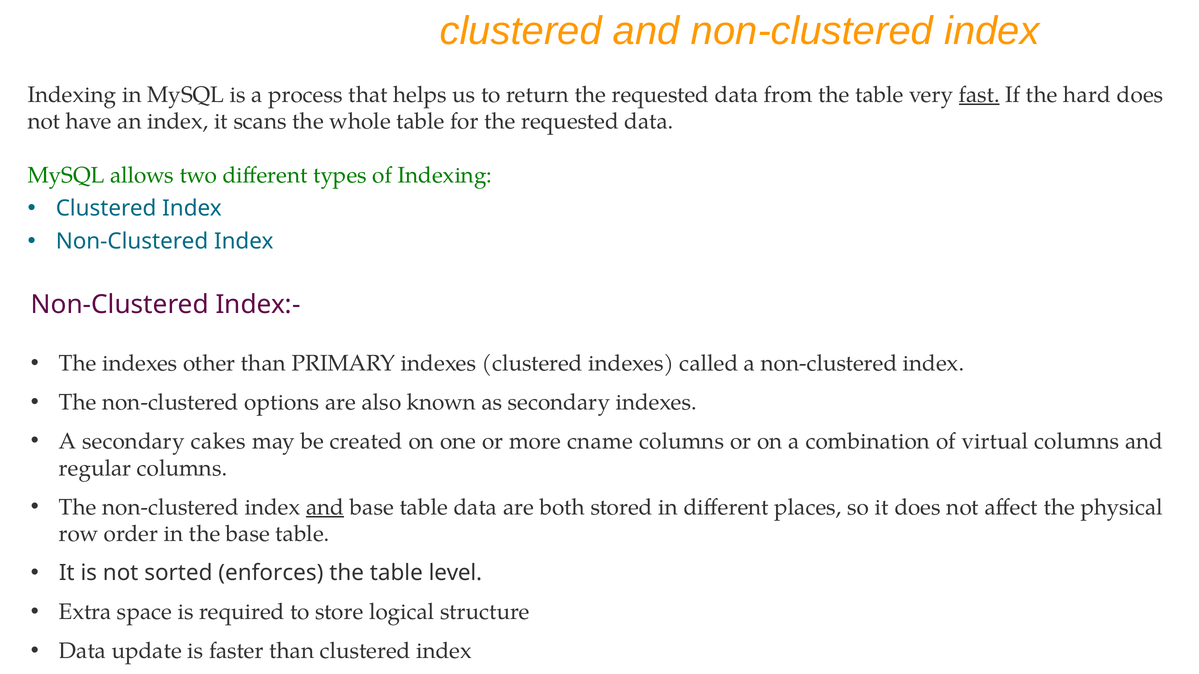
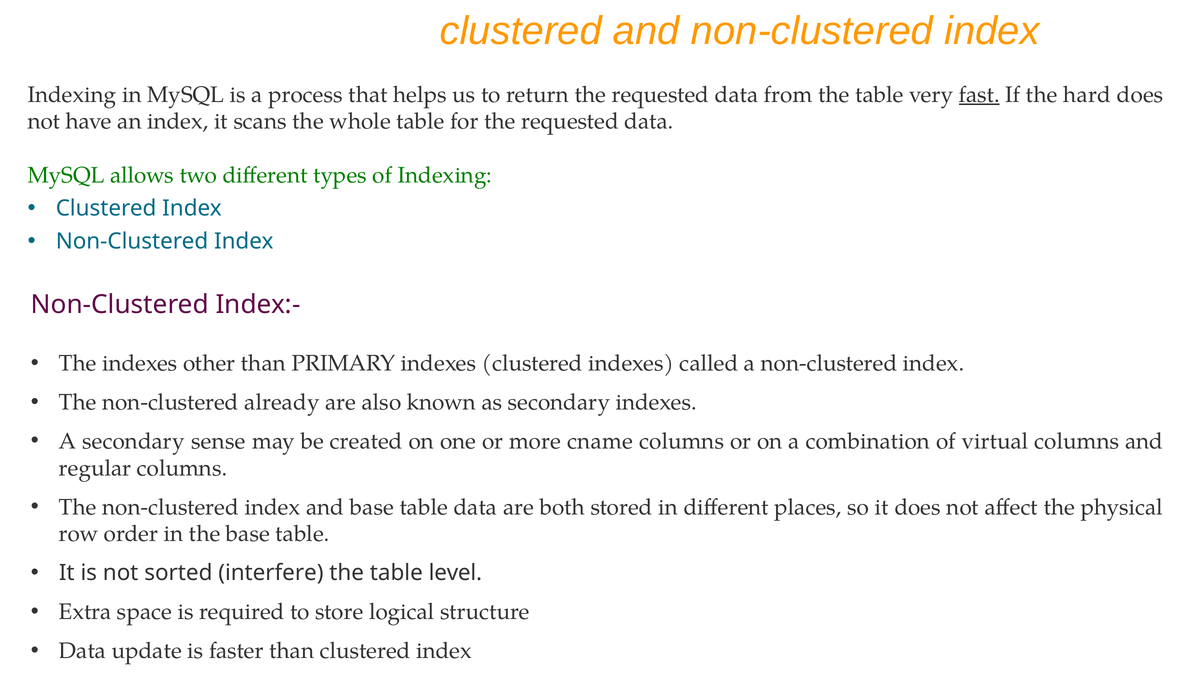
options: options -> already
cakes: cakes -> sense
and at (325, 507) underline: present -> none
enforces: enforces -> interfere
